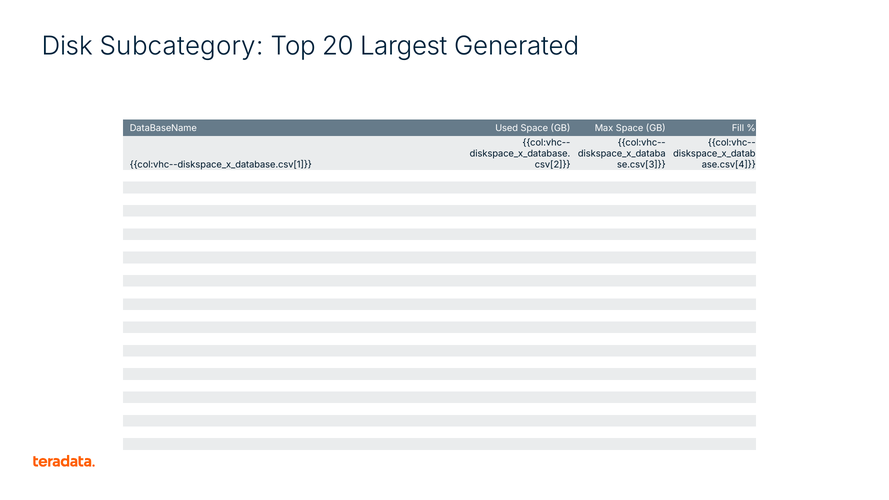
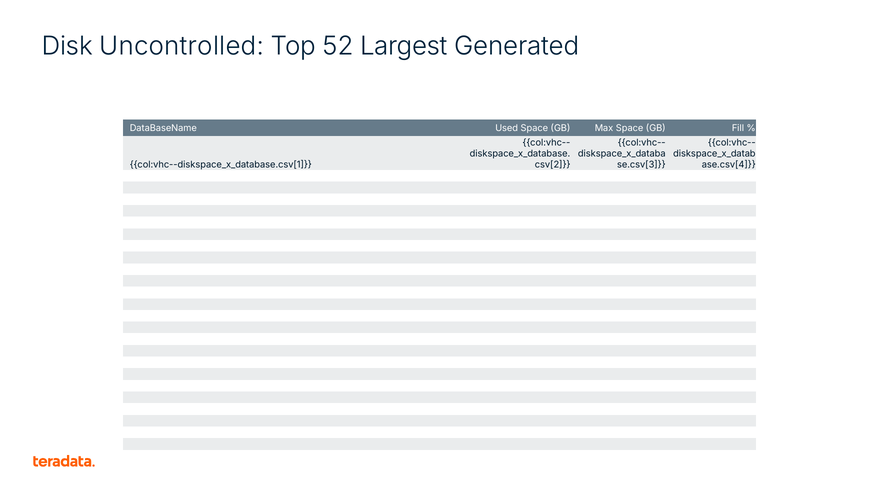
Subcategory: Subcategory -> Uncontrolled
20: 20 -> 52
